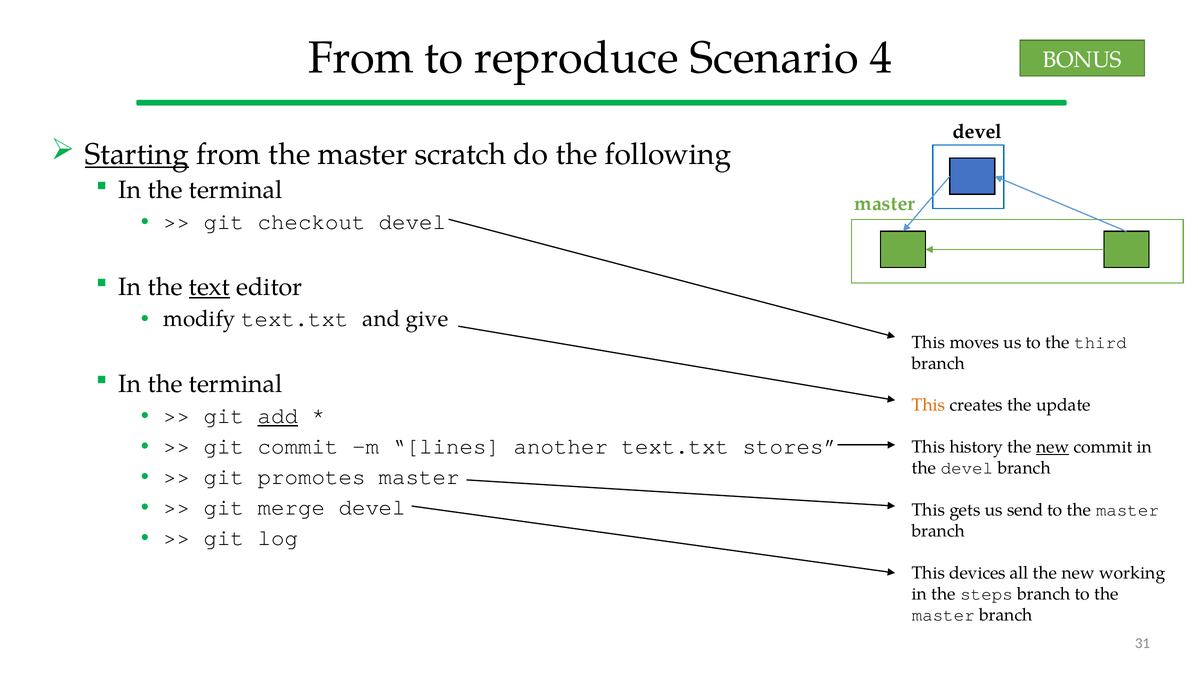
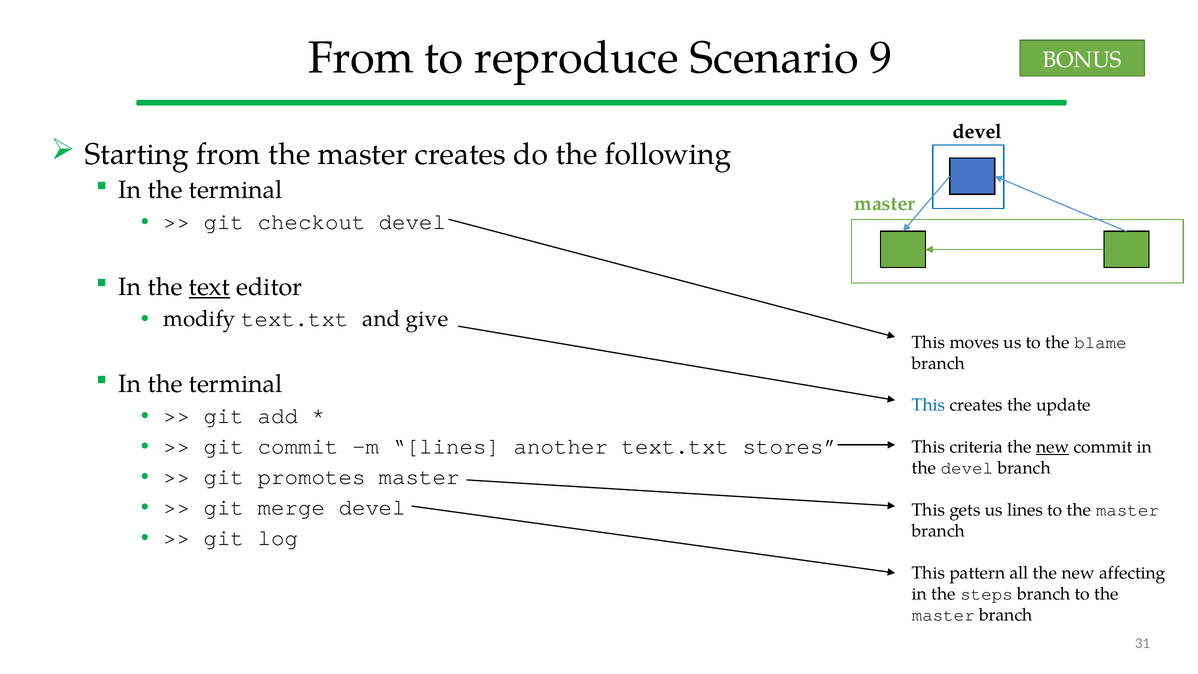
4: 4 -> 9
Starting underline: present -> none
master scratch: scratch -> creates
third: third -> blame
This at (928, 405) colour: orange -> blue
add underline: present -> none
history: history -> criteria
us send: send -> lines
devices: devices -> pattern
working: working -> affecting
